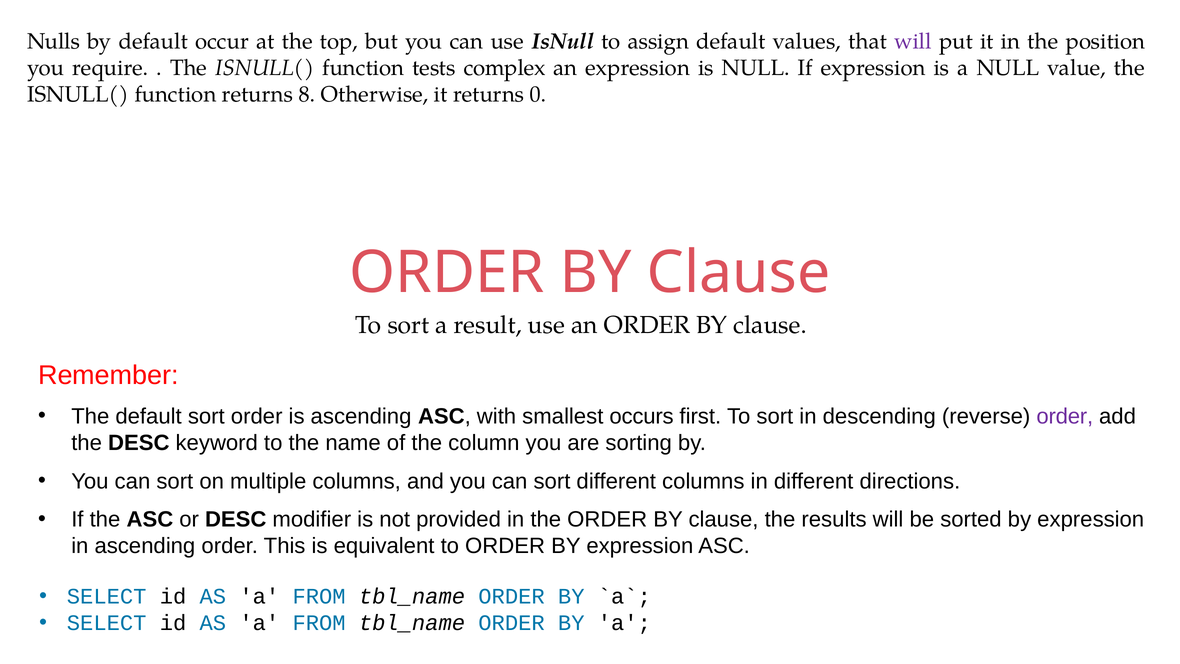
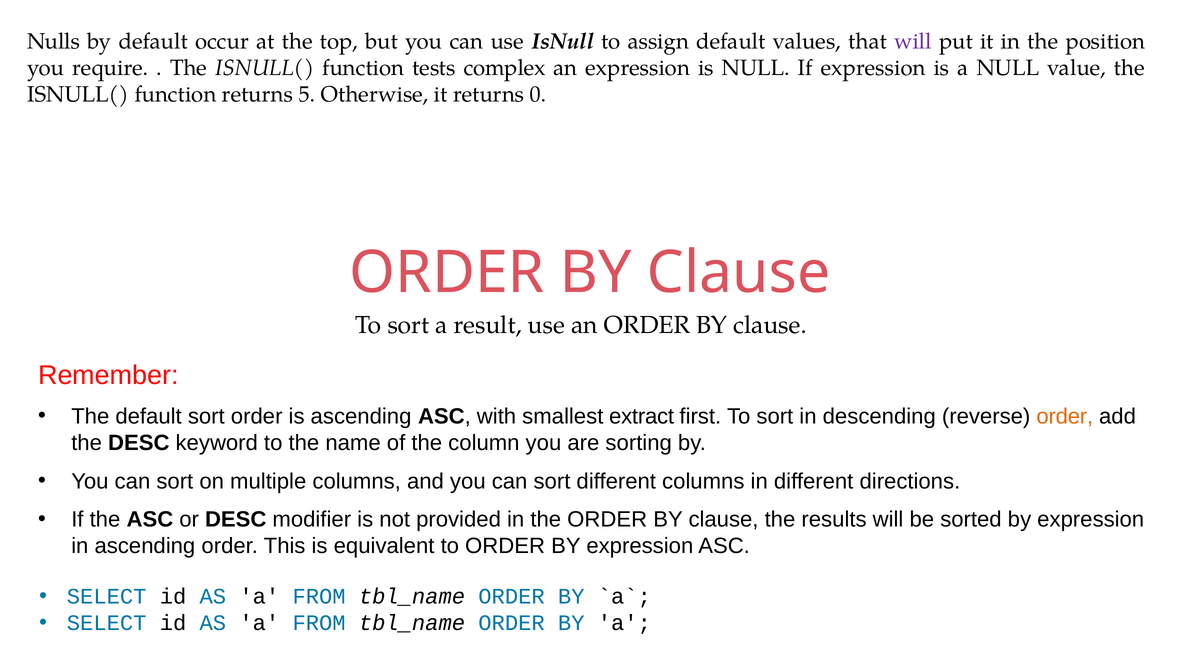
8: 8 -> 5
occurs: occurs -> extract
order at (1065, 416) colour: purple -> orange
